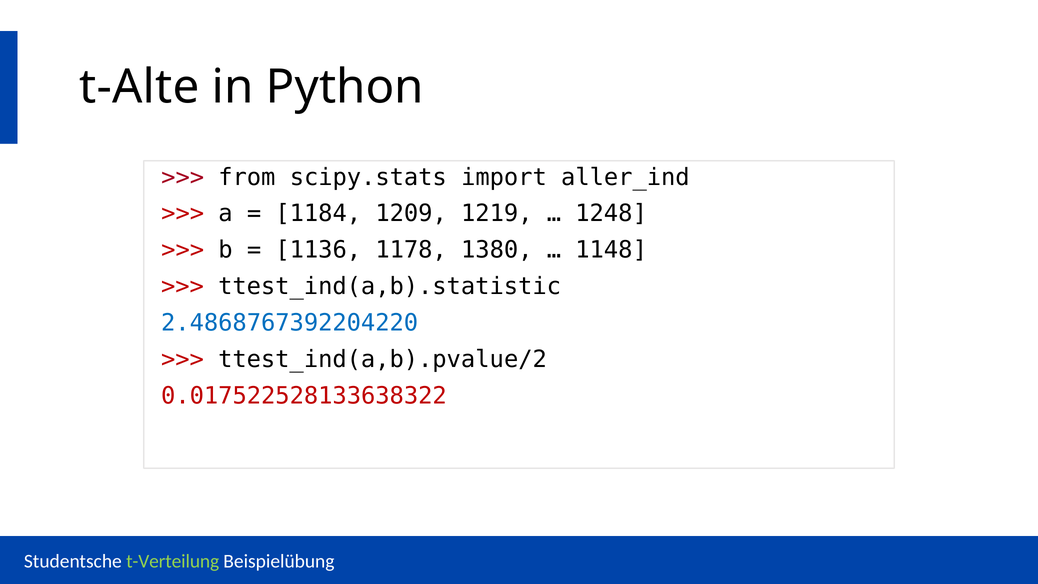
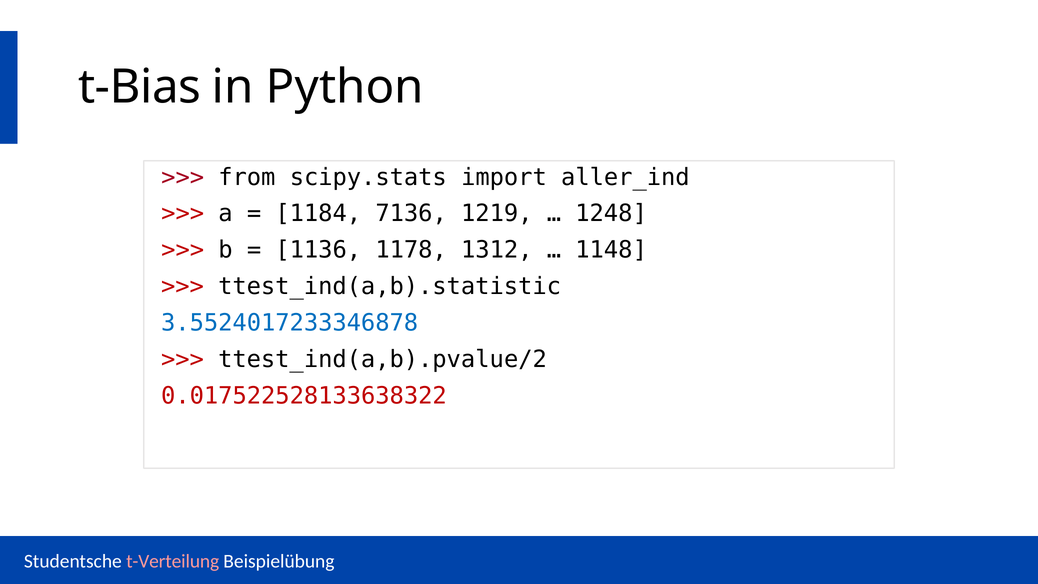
t-Alte: t-Alte -> t-Bias
1209: 1209 -> 7136
1380: 1380 -> 1312
2.4868767392204220: 2.4868767392204220 -> 3.5524017233346878
t-Verteilung colour: light green -> pink
